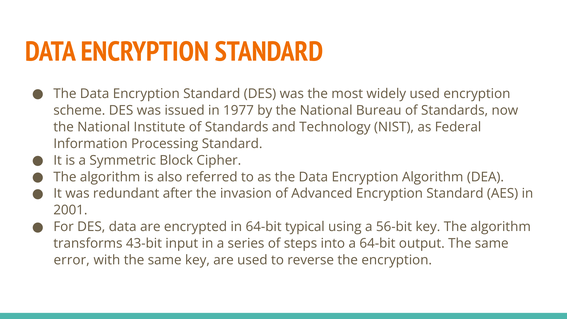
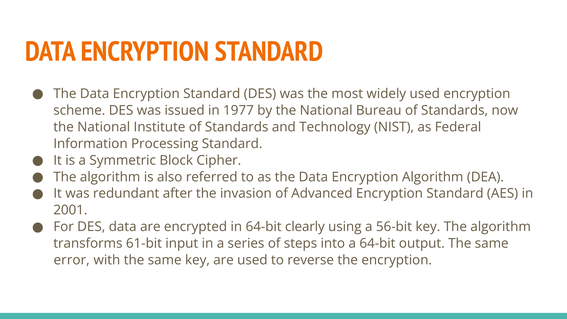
typical: typical -> clearly
43-bit: 43-bit -> 61-bit
